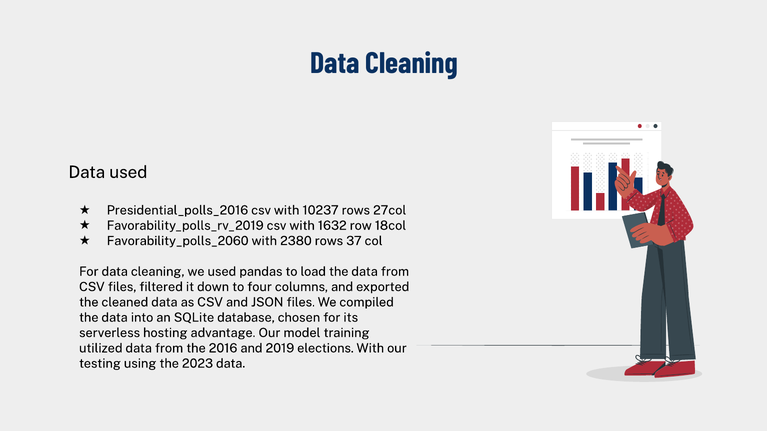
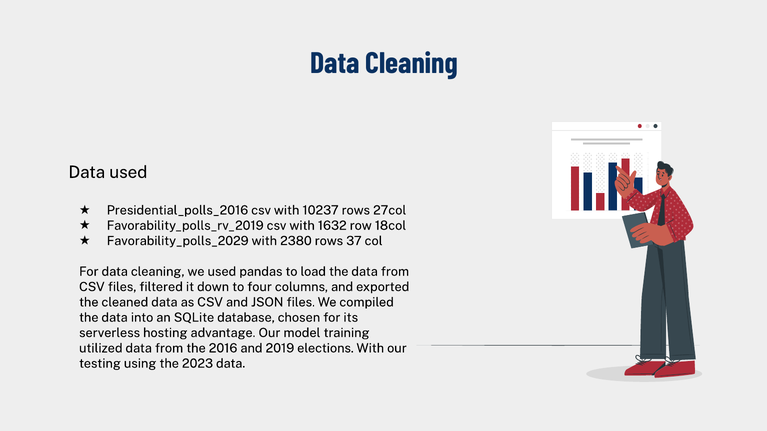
Favorability_polls_2060: Favorability_polls_2060 -> Favorability_polls_2029
